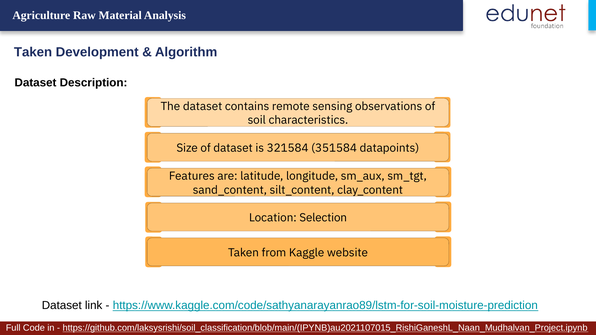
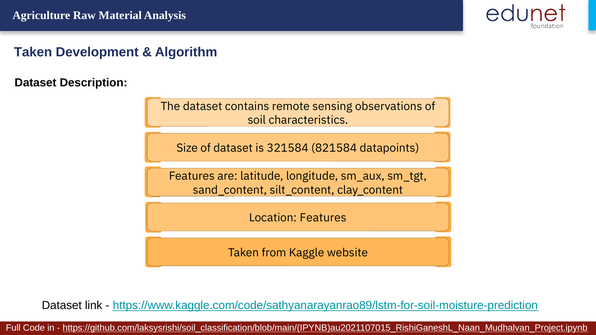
351584: 351584 -> 821584
Location Selection: Selection -> Features
